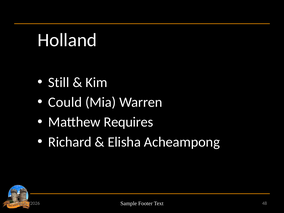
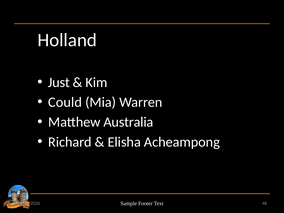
Still: Still -> Just
Requires: Requires -> Australia
